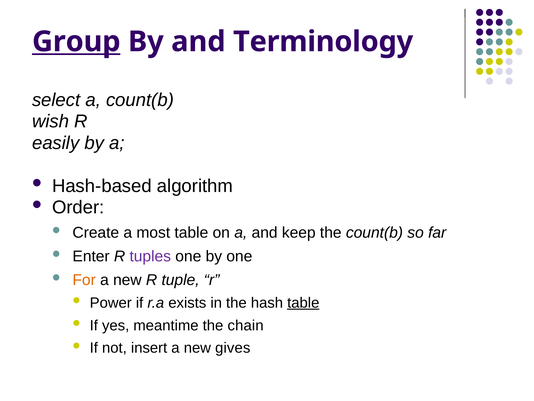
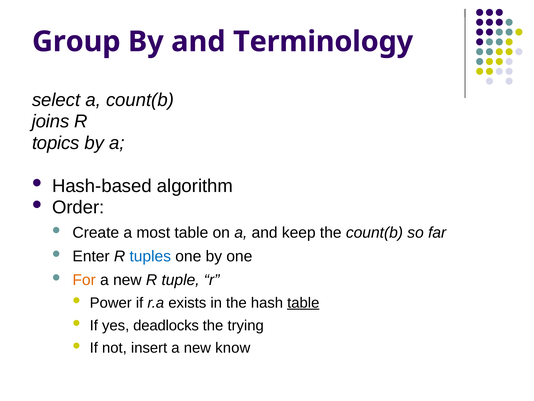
Group underline: present -> none
wish: wish -> joins
easily: easily -> topics
tuples colour: purple -> blue
meantime: meantime -> deadlocks
chain: chain -> trying
gives: gives -> know
